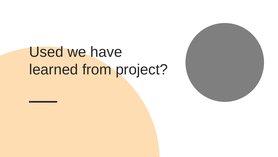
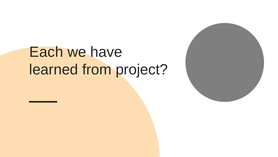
Used: Used -> Each
